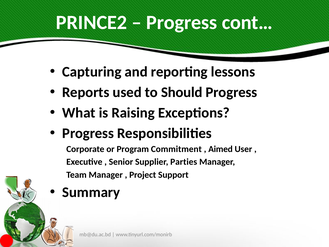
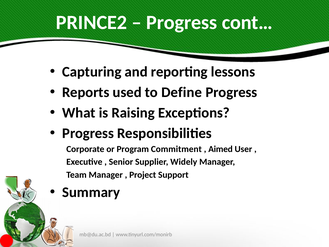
Should: Should -> Define
Parties: Parties -> Widely
